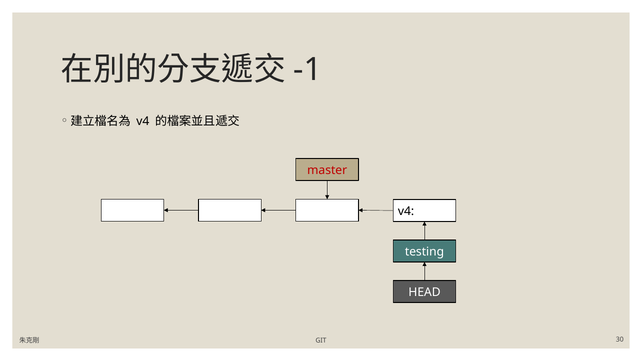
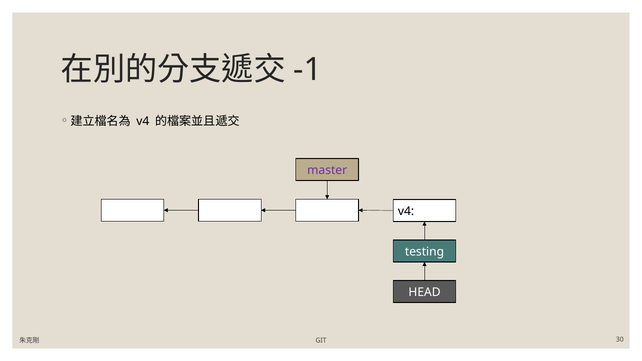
master colour: red -> purple
